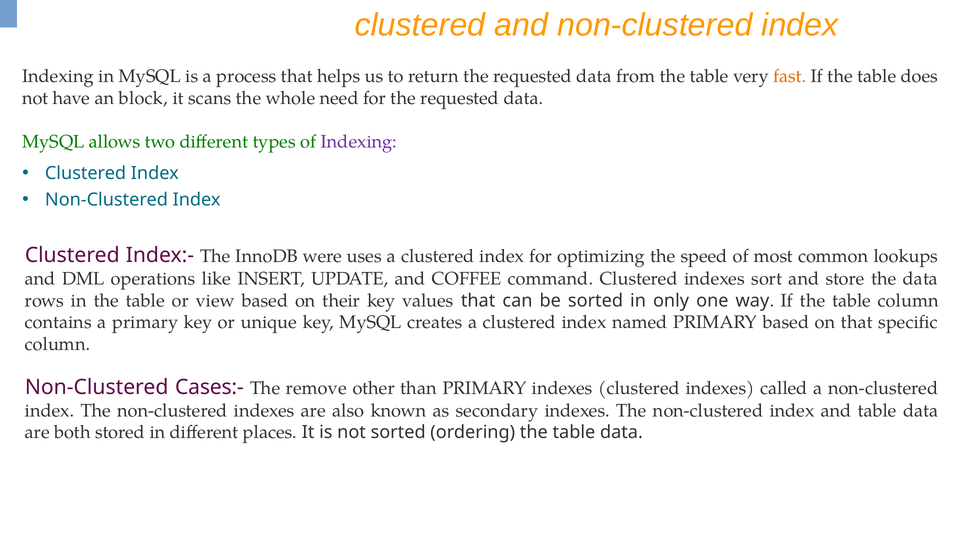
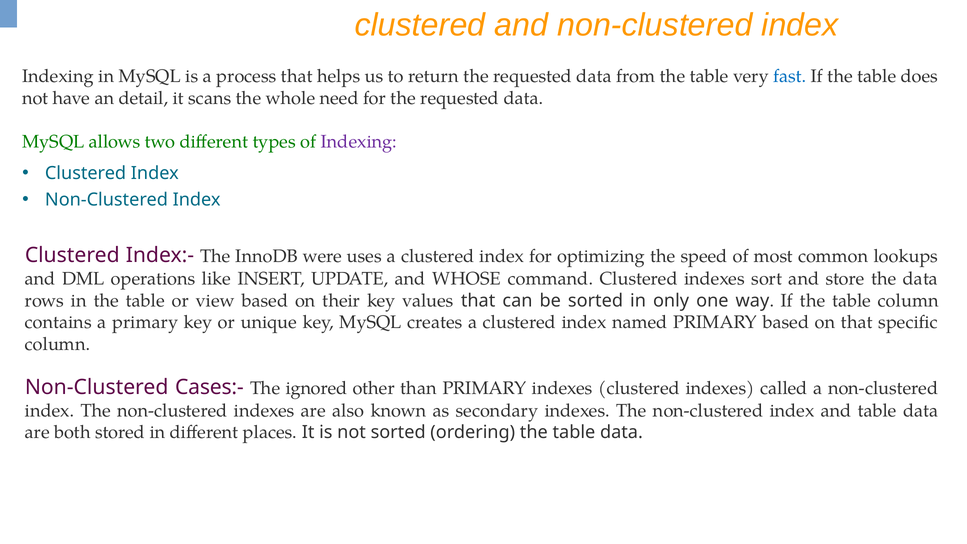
fast colour: orange -> blue
block: block -> detail
COFFEE: COFFEE -> WHOSE
remove: remove -> ignored
